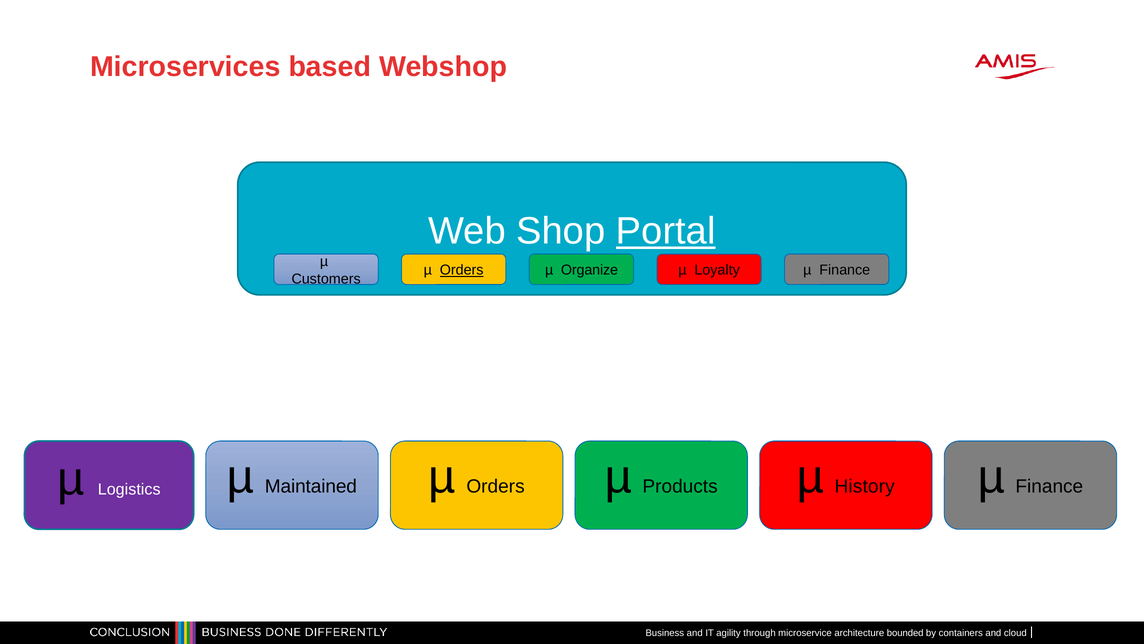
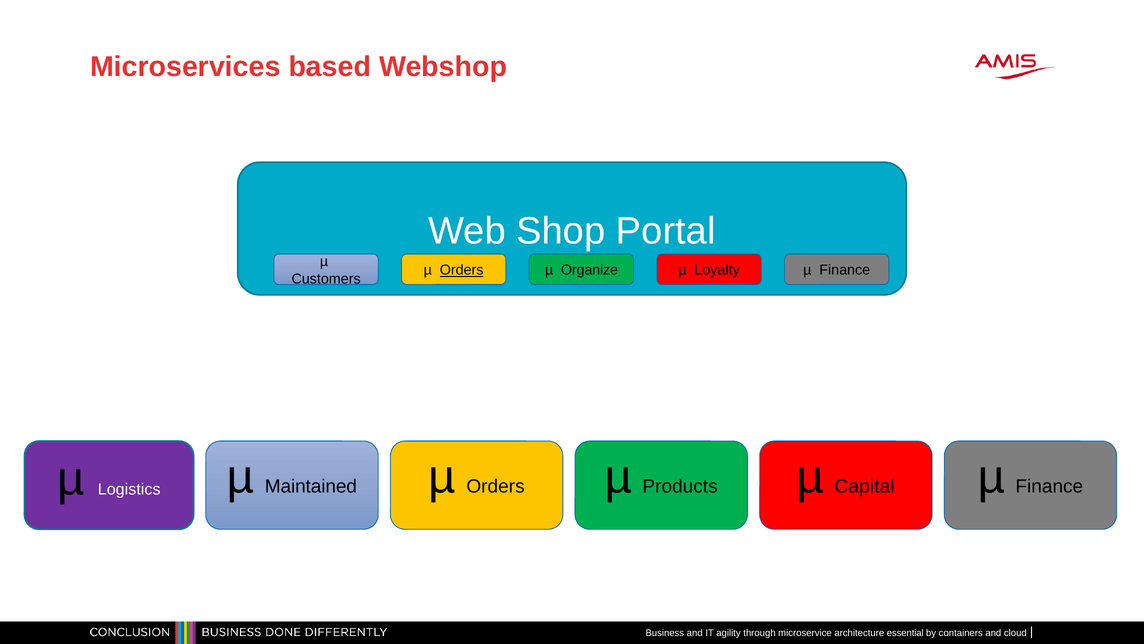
Portal underline: present -> none
History: History -> Capital
bounded: bounded -> essential
